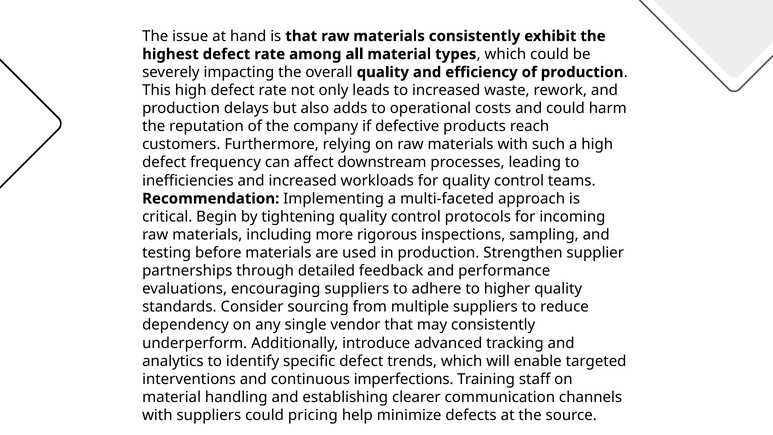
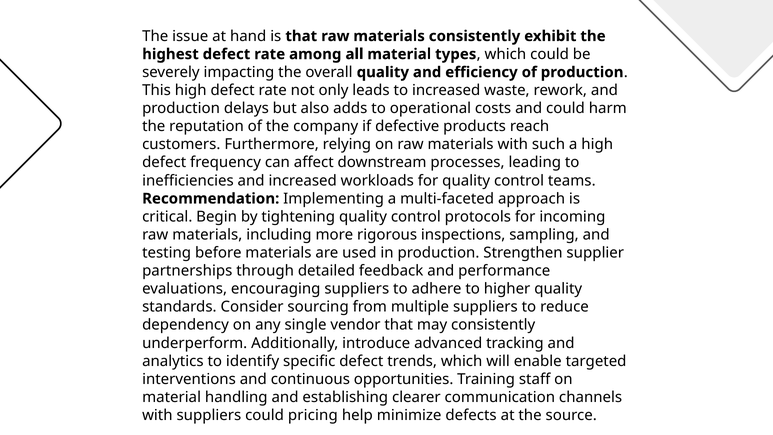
imperfections: imperfections -> opportunities
